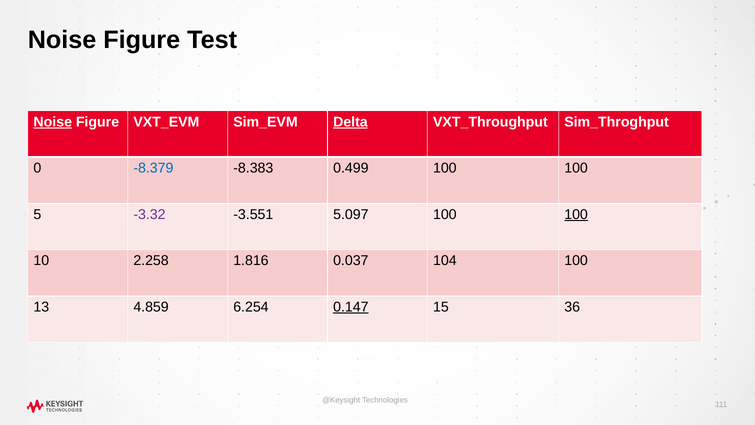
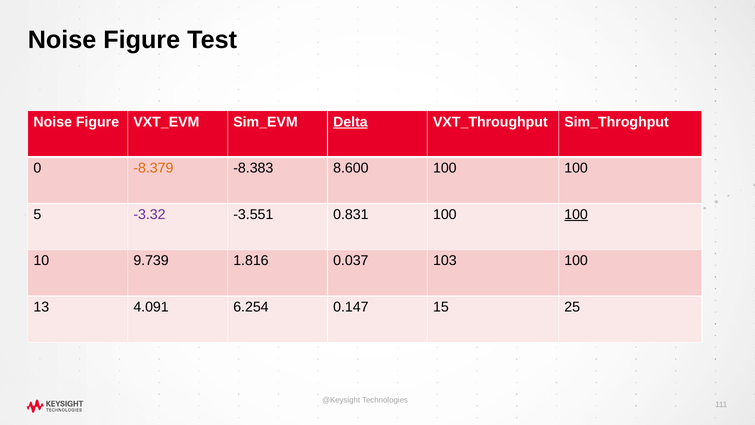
Noise at (53, 122) underline: present -> none
-8.379 colour: blue -> orange
0.499: 0.499 -> 8.600
5.097: 5.097 -> 0.831
2.258: 2.258 -> 9.739
104: 104 -> 103
4.859: 4.859 -> 4.091
0.147 underline: present -> none
36: 36 -> 25
